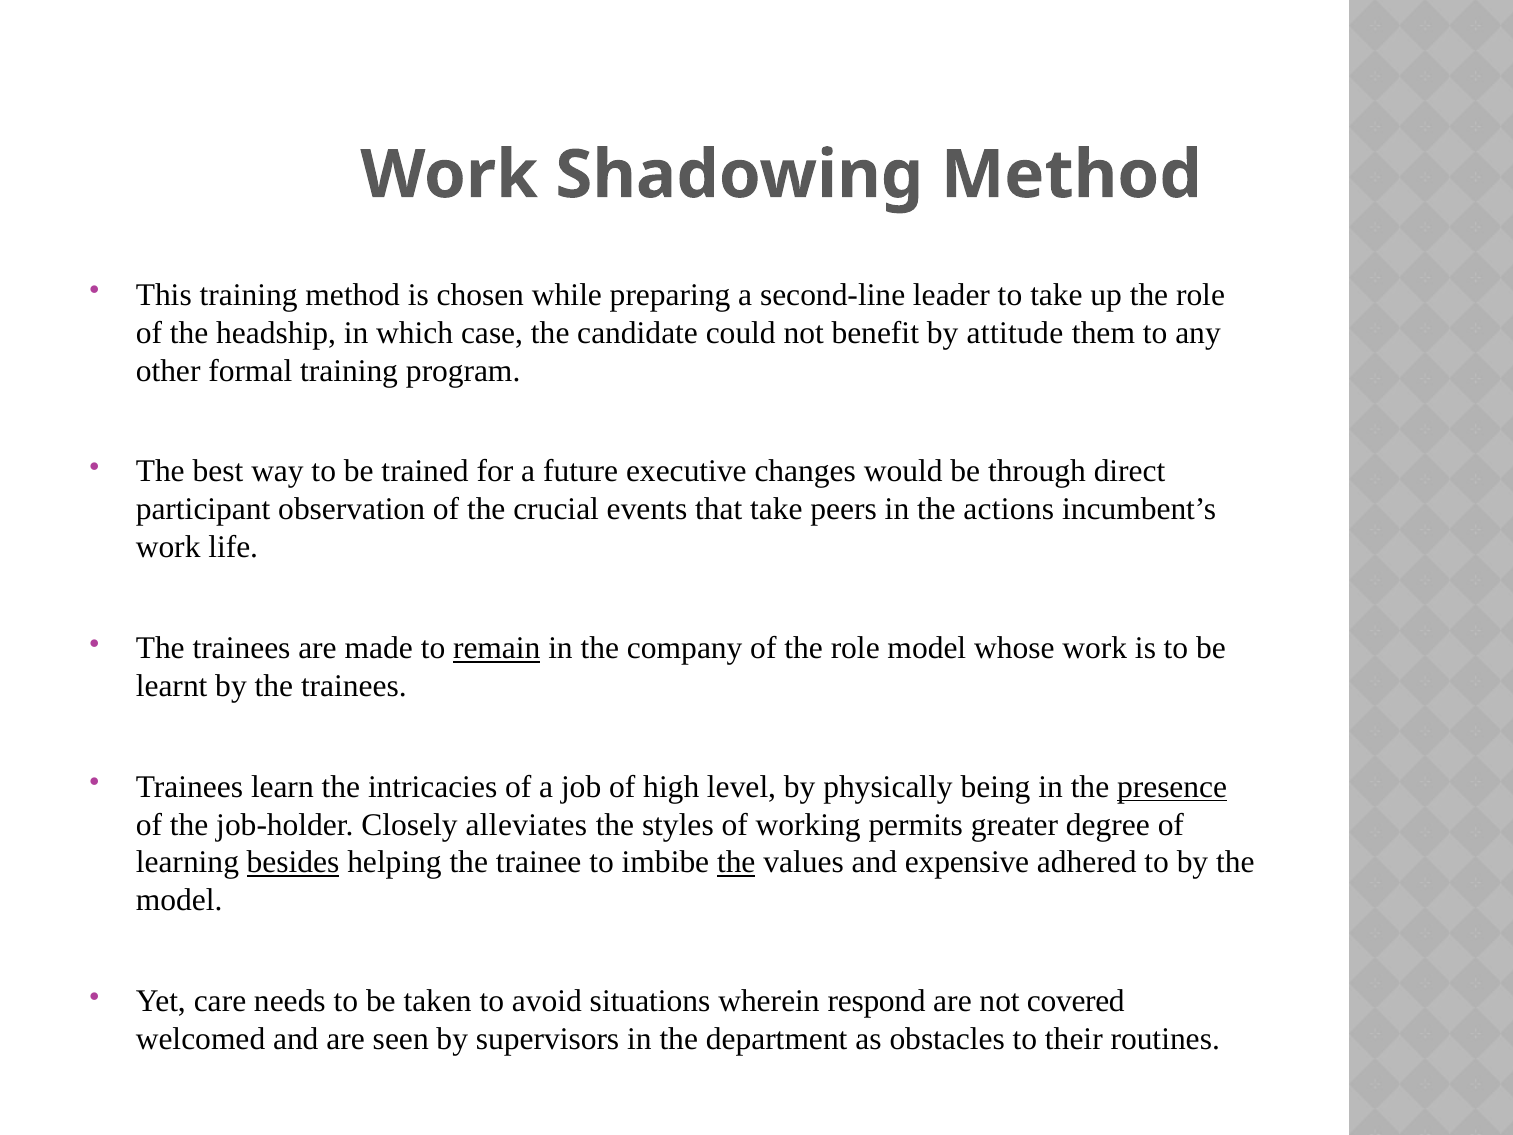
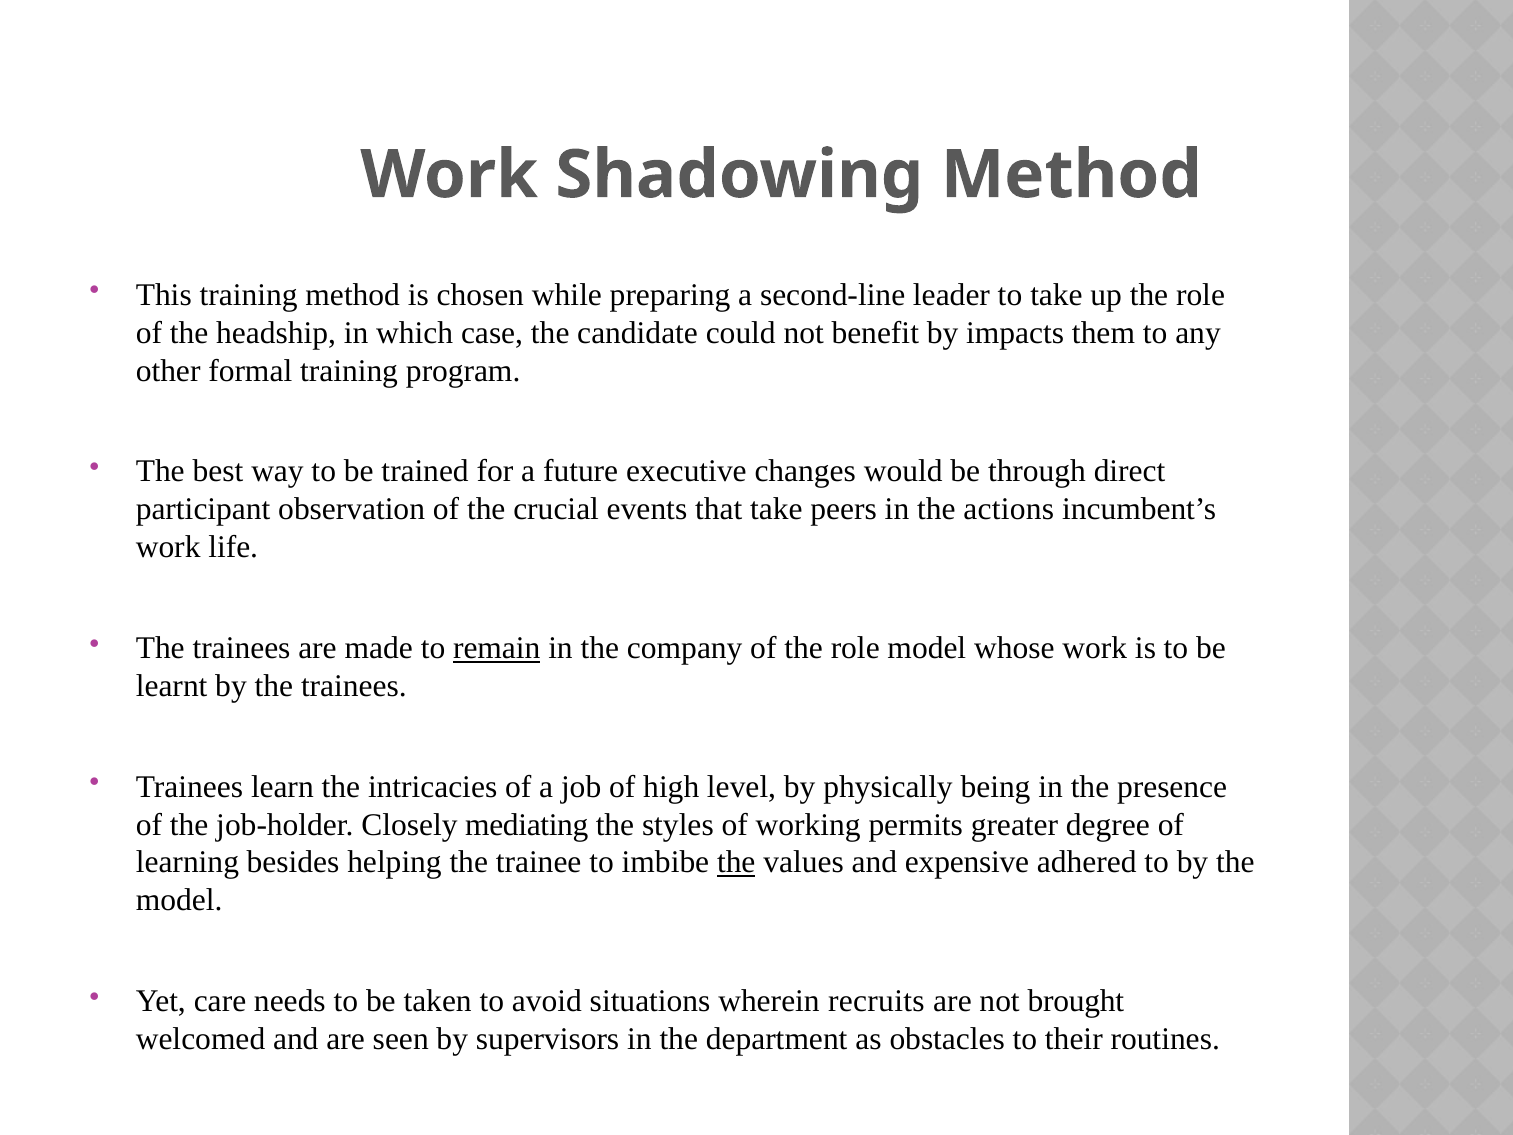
attitude: attitude -> impacts
presence underline: present -> none
alleviates: alleviates -> mediating
besides underline: present -> none
respond: respond -> recruits
covered: covered -> brought
